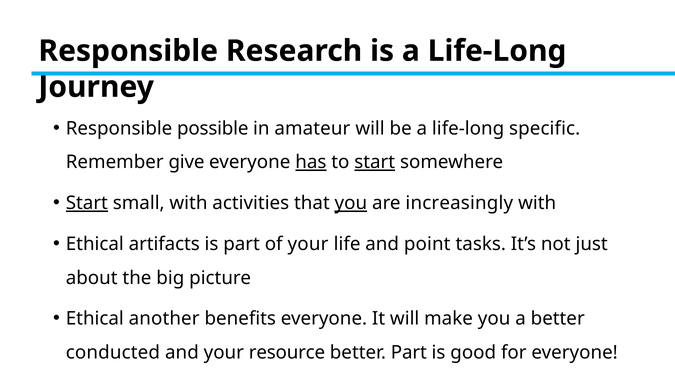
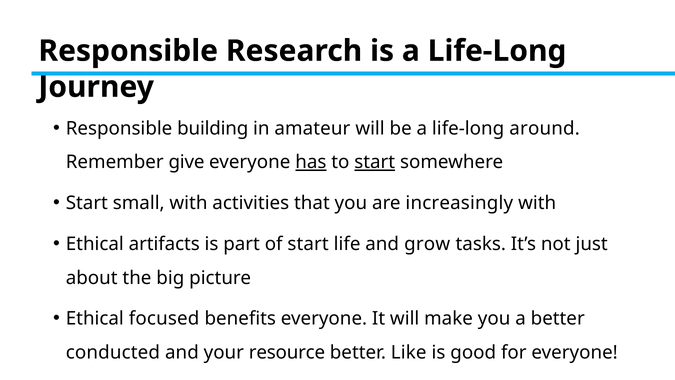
possible: possible -> building
specific: specific -> around
Start at (87, 203) underline: present -> none
you at (351, 203) underline: present -> none
of your: your -> start
point: point -> grow
another: another -> focused
better Part: Part -> Like
